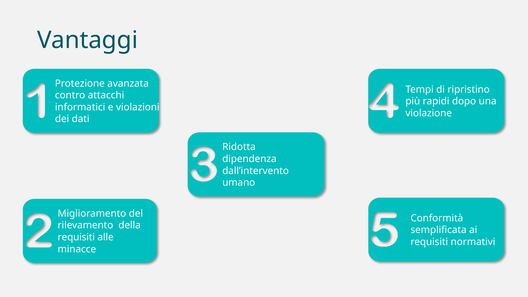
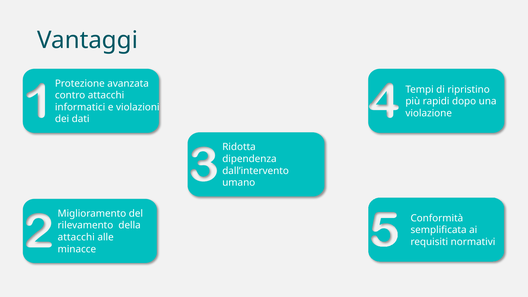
requisiti at (76, 237): requisiti -> attacchi
